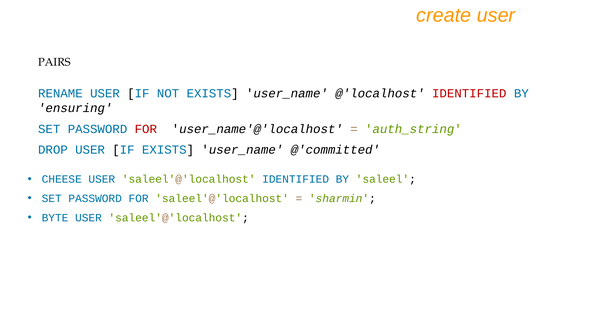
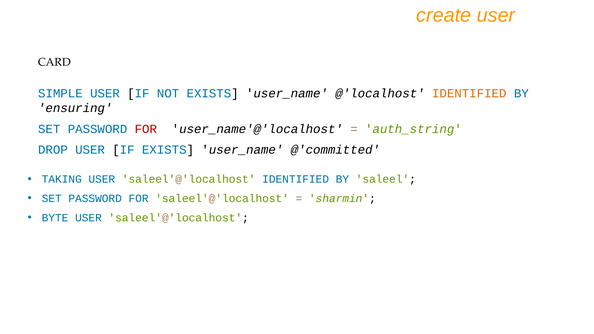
PAIRS: PAIRS -> CARD
RENAME: RENAME -> SIMPLE
IDENTIFIED at (469, 93) colour: red -> orange
CHEESE: CHEESE -> TAKING
